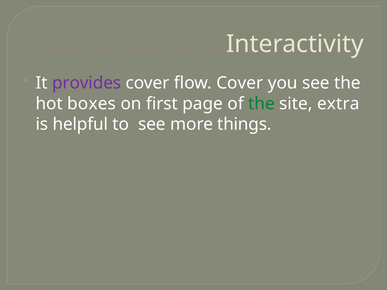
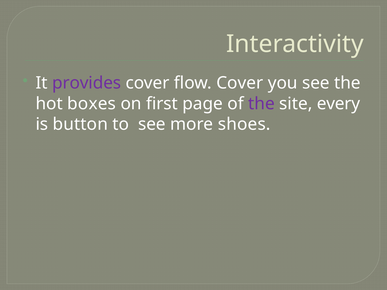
the at (261, 104) colour: green -> purple
extra: extra -> every
helpful: helpful -> button
things: things -> shoes
